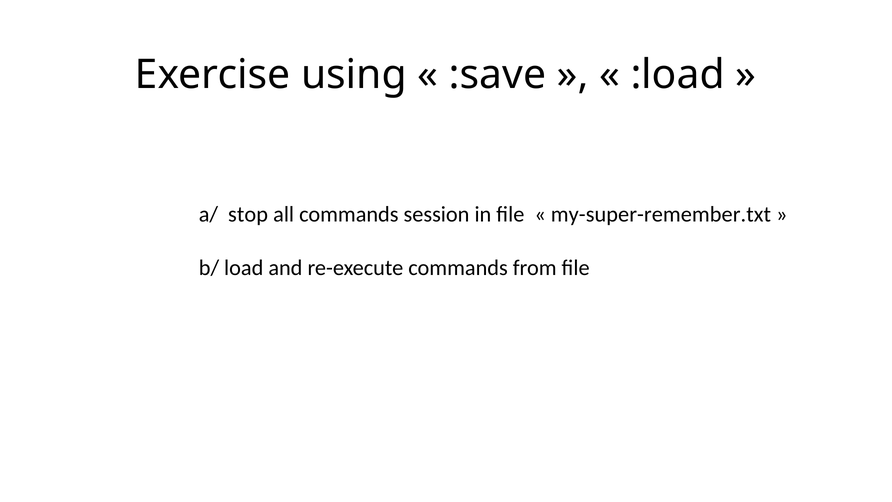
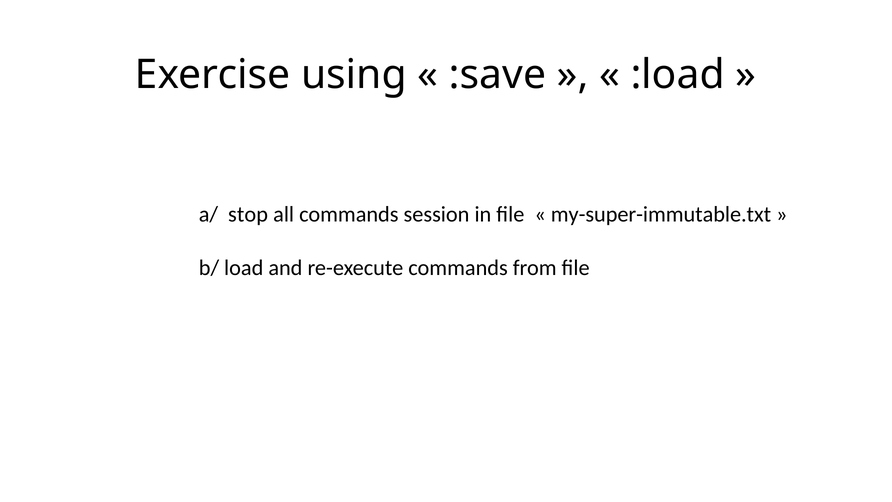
my-super-remember.txt: my-super-remember.txt -> my-super-immutable.txt
